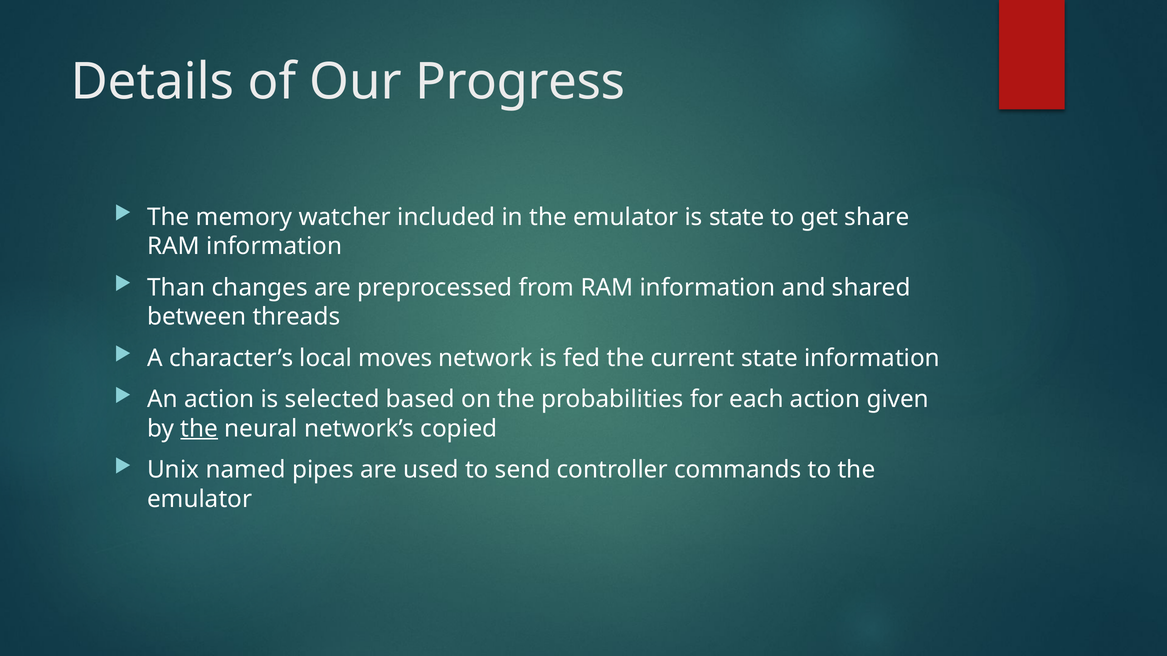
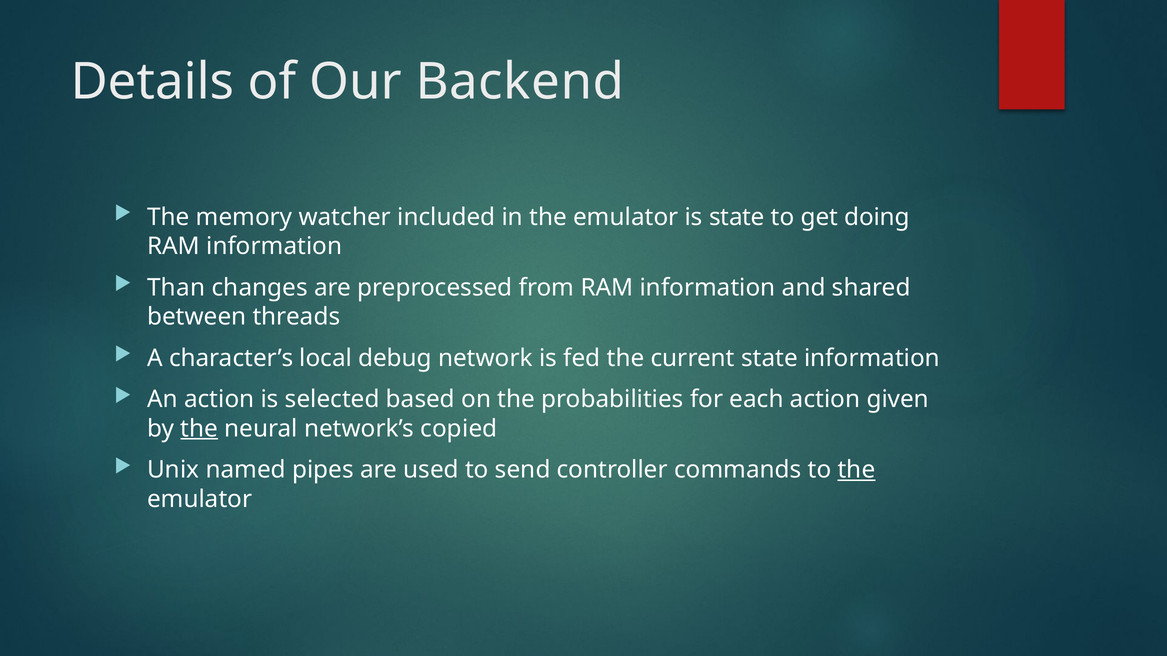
Progress: Progress -> Backend
share: share -> doing
moves: moves -> debug
the at (856, 470) underline: none -> present
